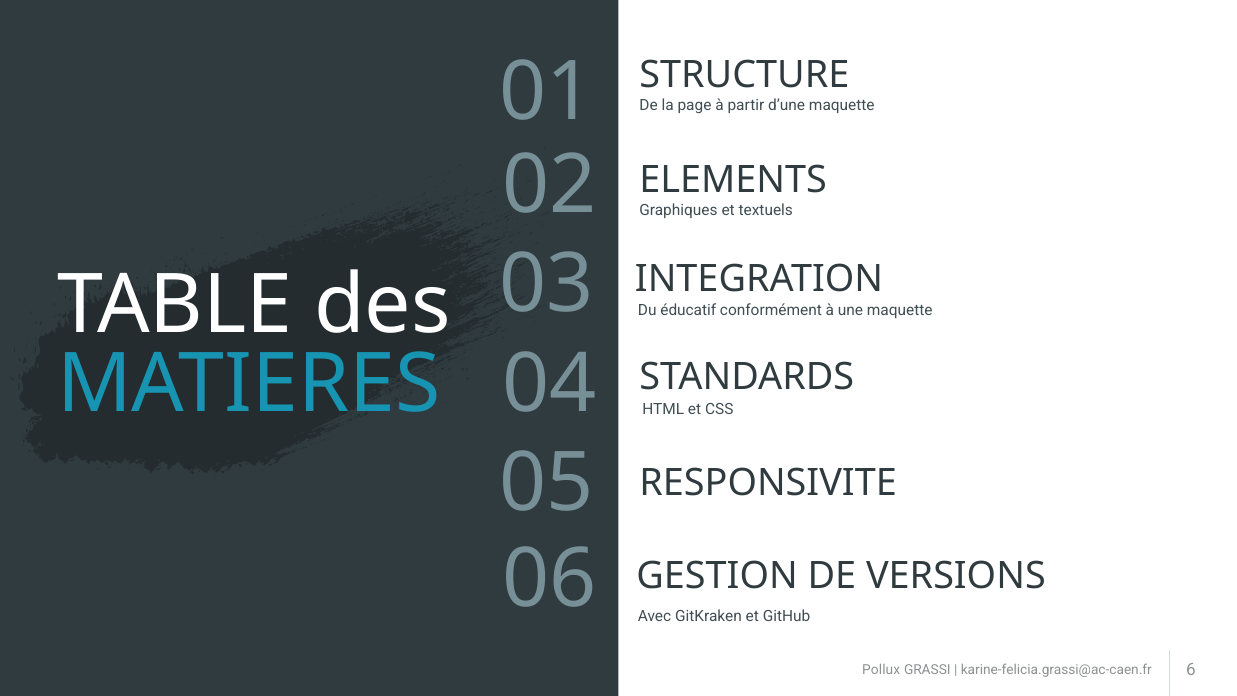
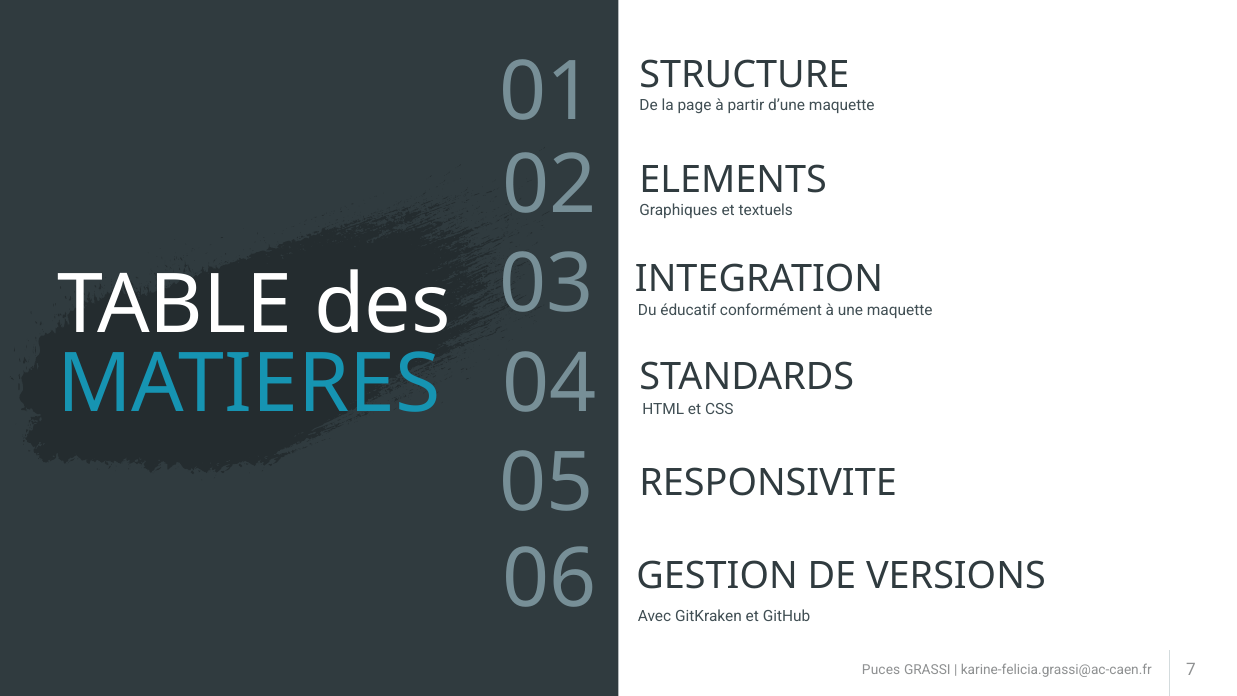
Pollux: Pollux -> Puces
6: 6 -> 7
